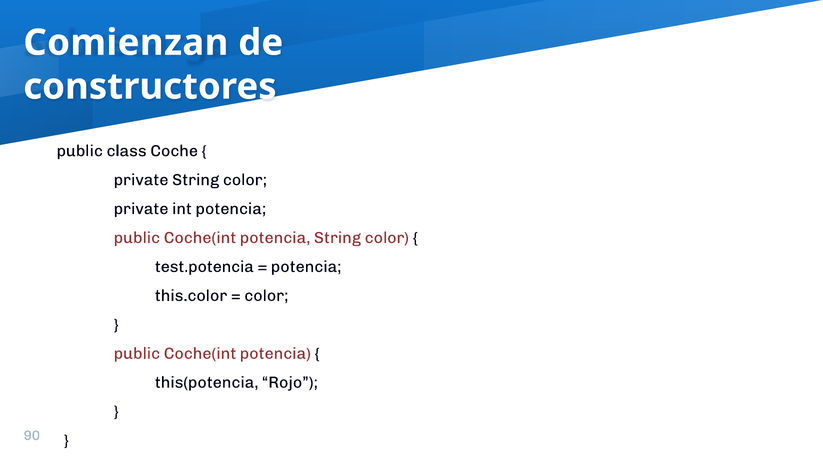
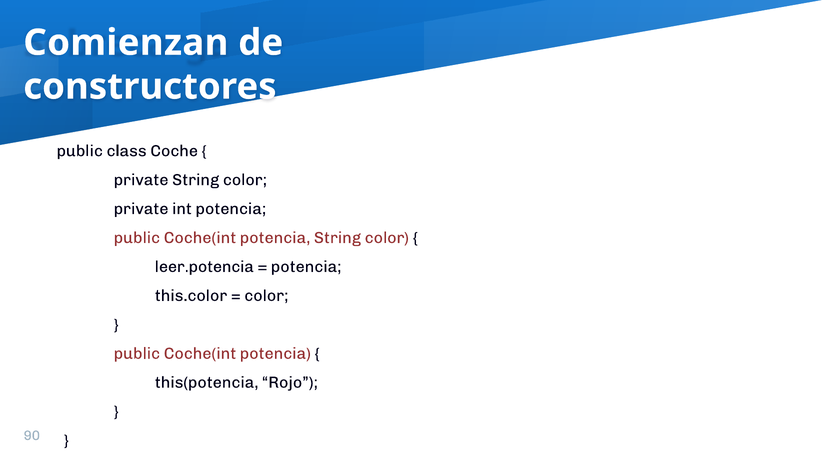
test.potencia: test.potencia -> leer.potencia
